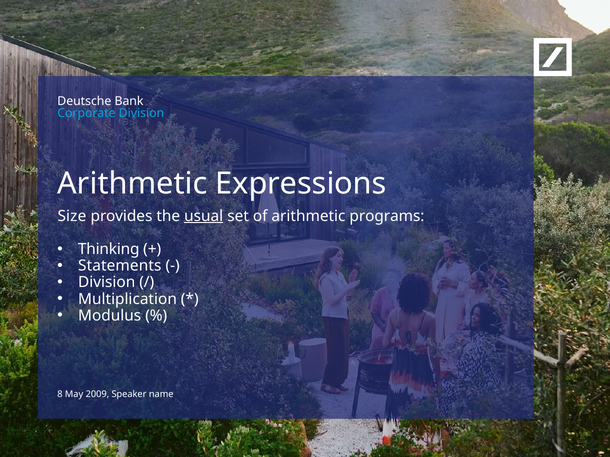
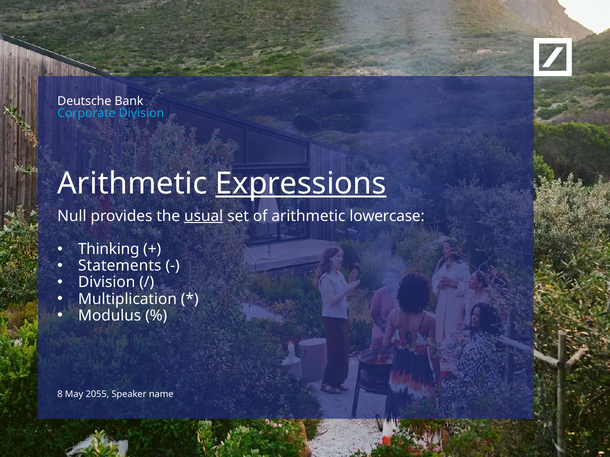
Expressions underline: none -> present
Size: Size -> Null
programs: programs -> lowercase
2009: 2009 -> 2055
